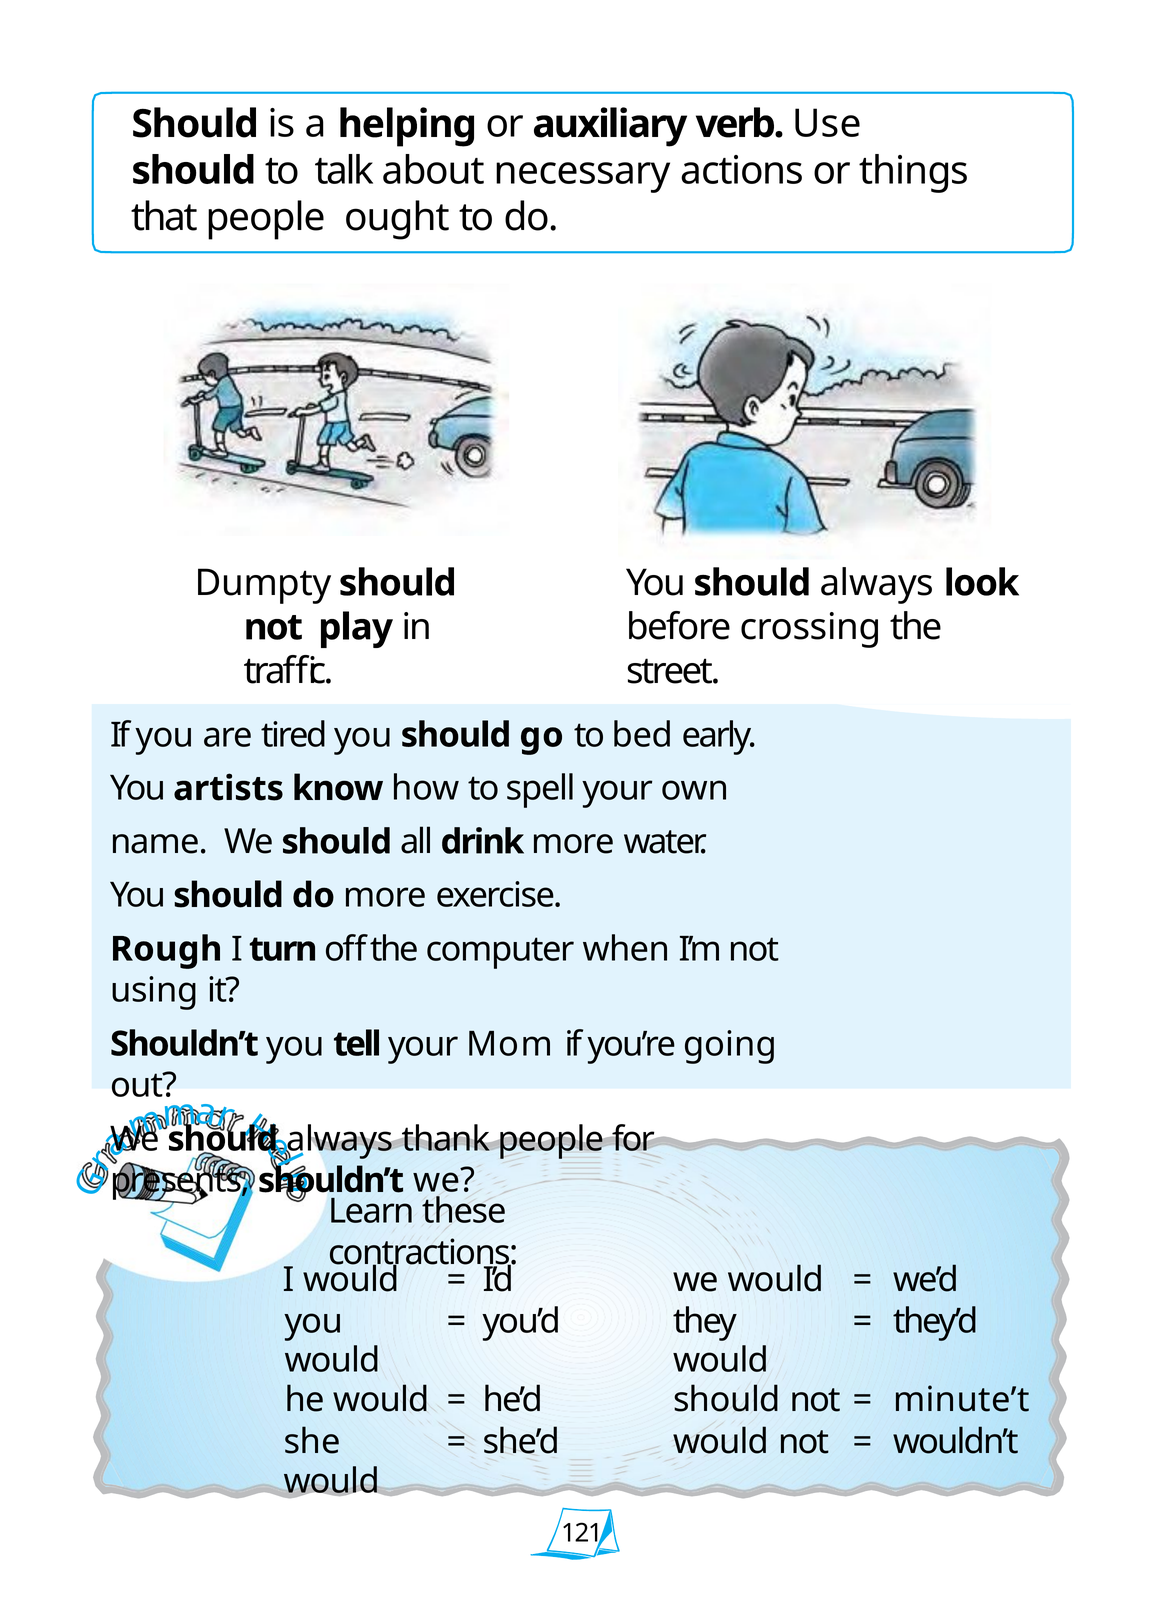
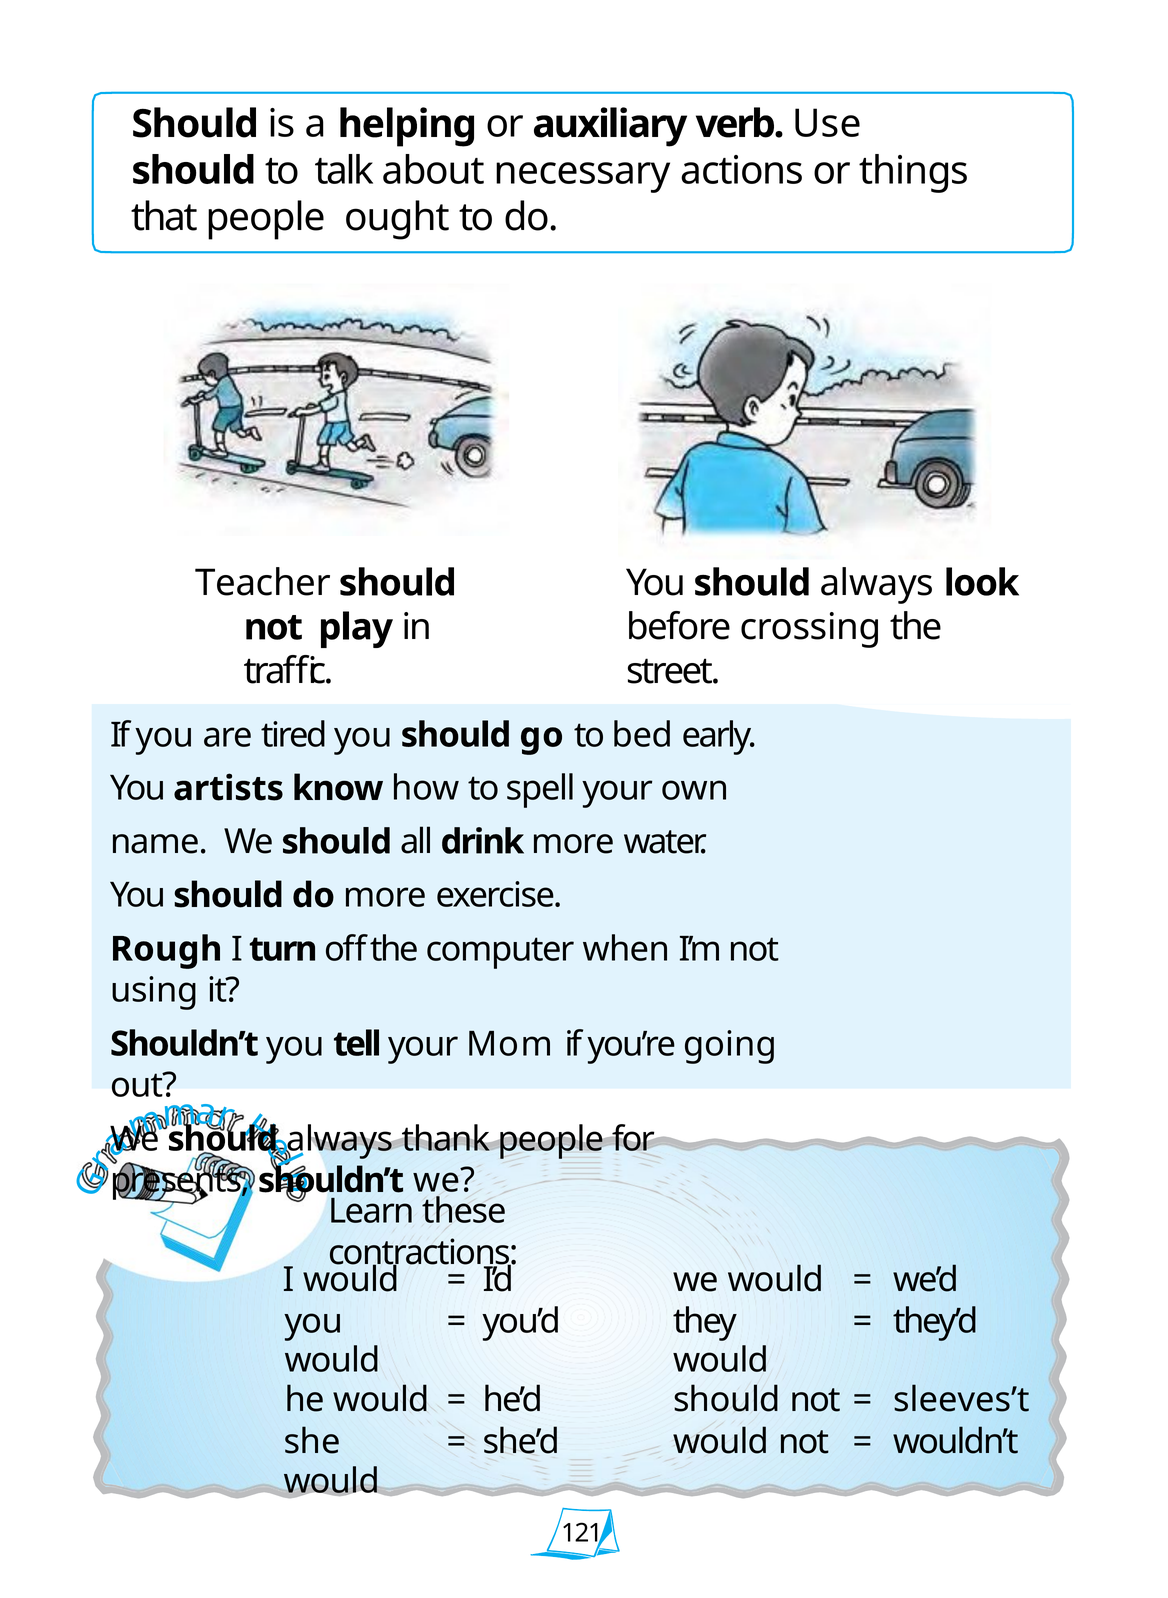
Dumpty: Dumpty -> Teacher
minute’t: minute’t -> sleeves’t
